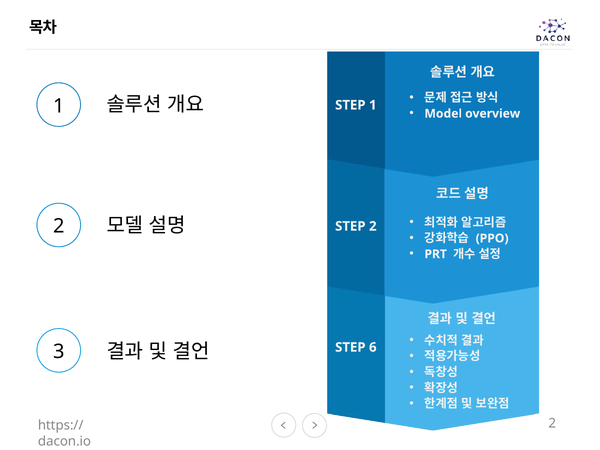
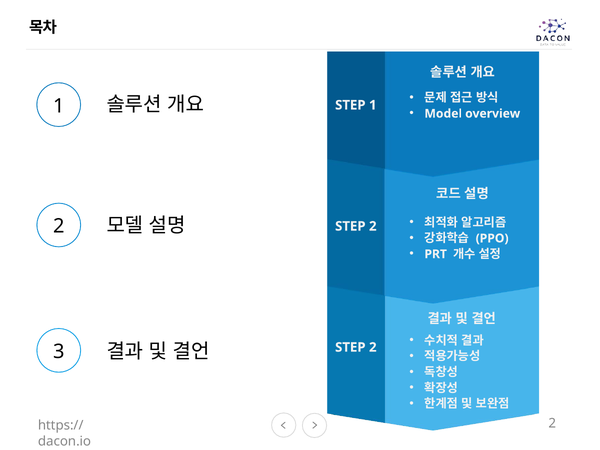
6 at (373, 347): 6 -> 2
